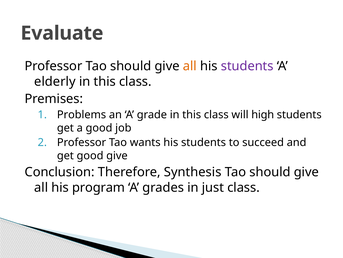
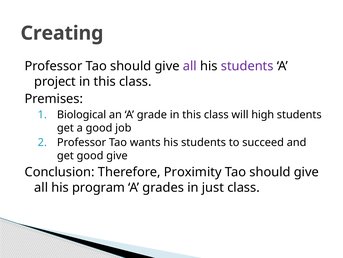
Evaluate: Evaluate -> Creating
all at (190, 66) colour: orange -> purple
elderly: elderly -> project
Problems: Problems -> Biological
Synthesis: Synthesis -> Proximity
